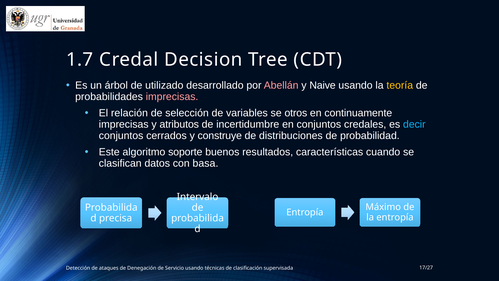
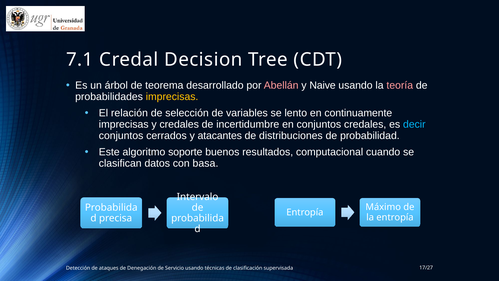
1.7: 1.7 -> 7.1
utilizado: utilizado -> teorema
teoría colour: yellow -> pink
imprecisas at (172, 97) colour: pink -> yellow
otros: otros -> lento
y atributos: atributos -> credales
construye: construye -> atacantes
características: características -> computacional
